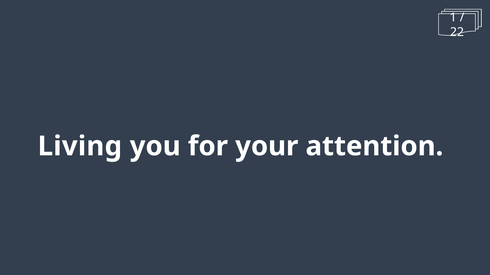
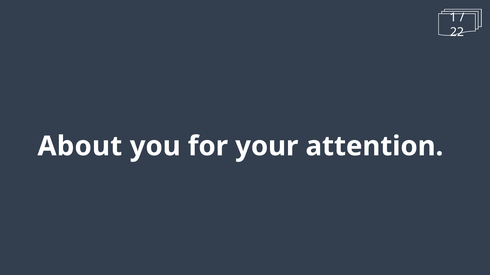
Living: Living -> About
